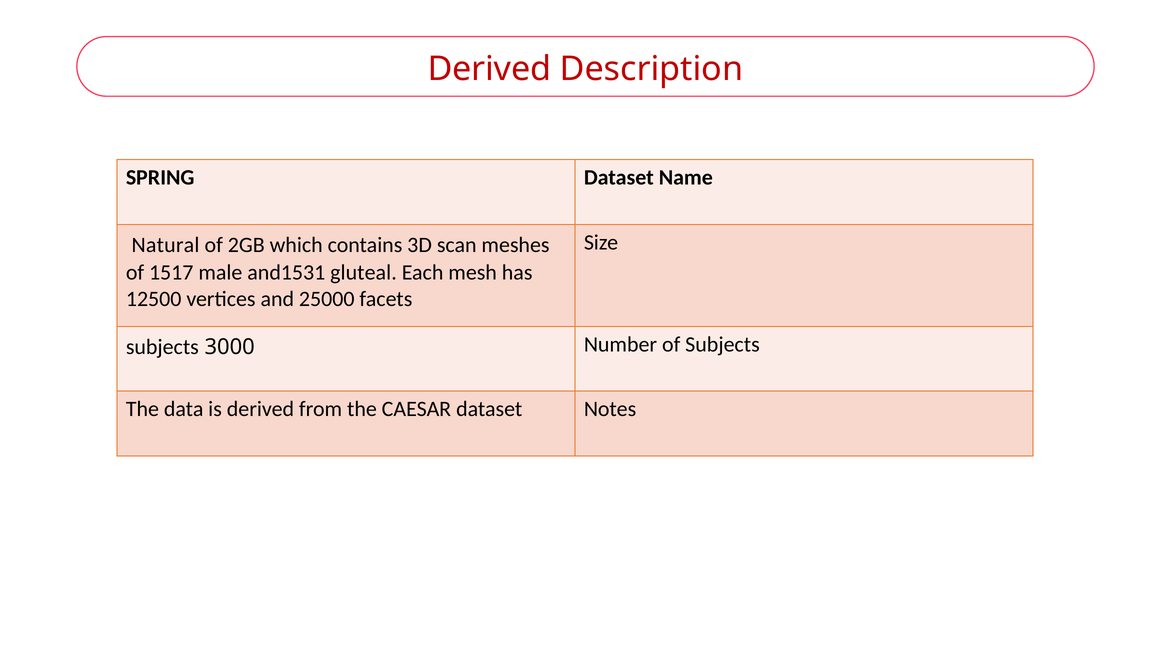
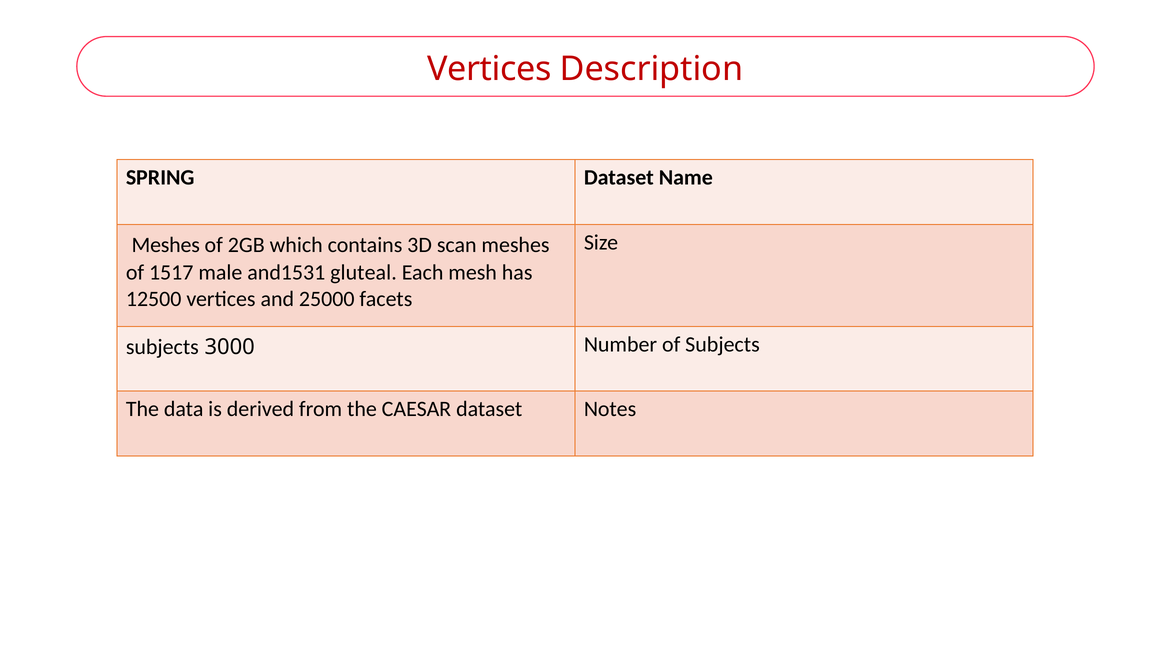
Derived at (489, 69): Derived -> Vertices
Natural at (166, 245): Natural -> Meshes
